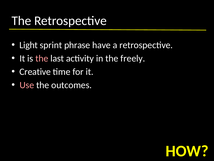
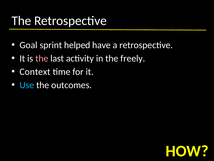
Light: Light -> Goal
phrase: phrase -> helped
Creative: Creative -> Context
Use colour: pink -> light blue
